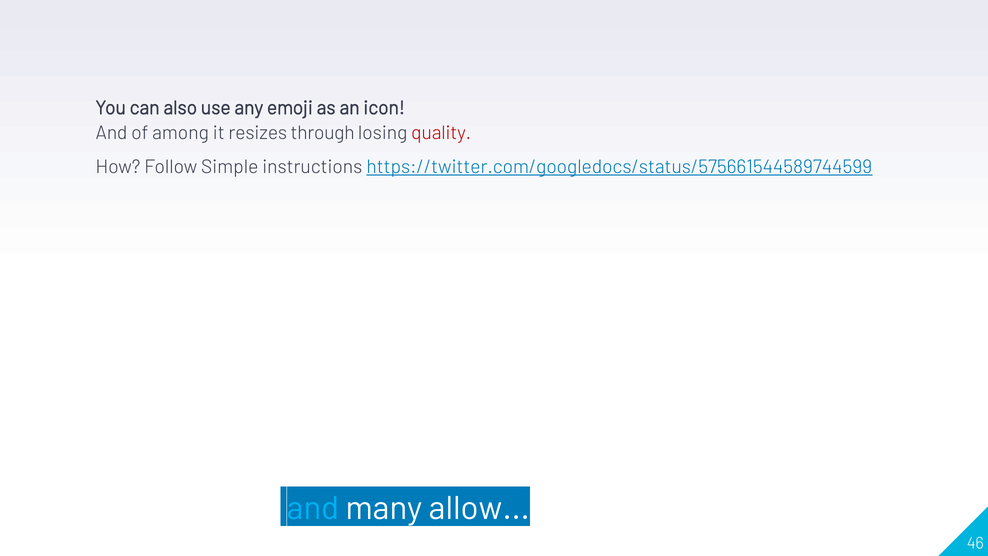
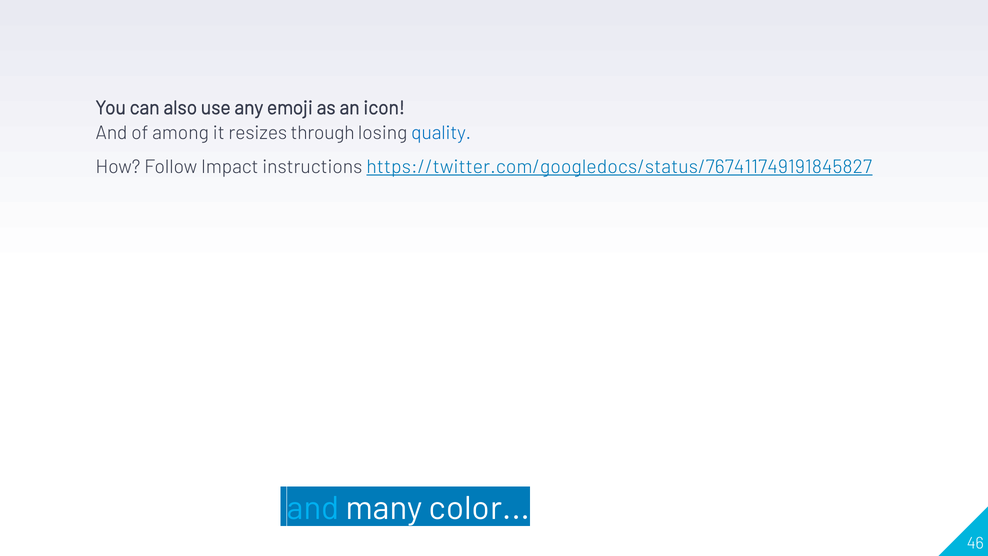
quality colour: red -> blue
Simple: Simple -> Impact
https://twitter.com/googledocs/status/575661544589744599: https://twitter.com/googledocs/status/575661544589744599 -> https://twitter.com/googledocs/status/767411749191845827
allow: allow -> color
